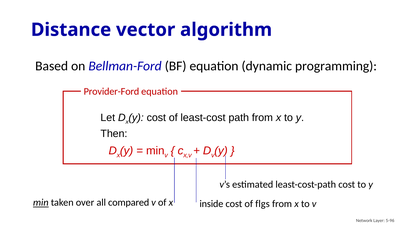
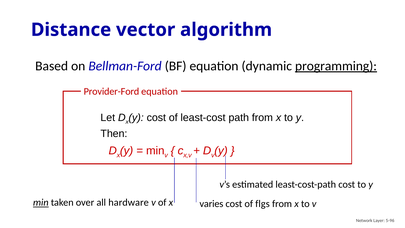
programming underline: none -> present
compared: compared -> hardware
inside: inside -> varies
